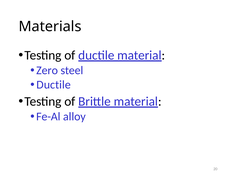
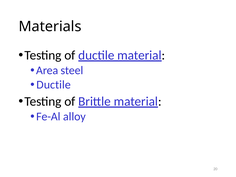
Zero: Zero -> Area
